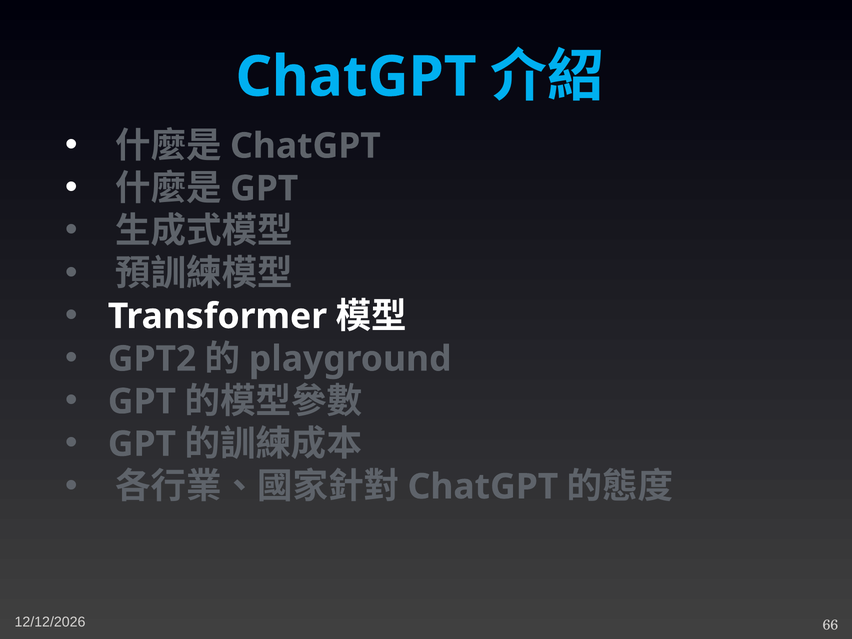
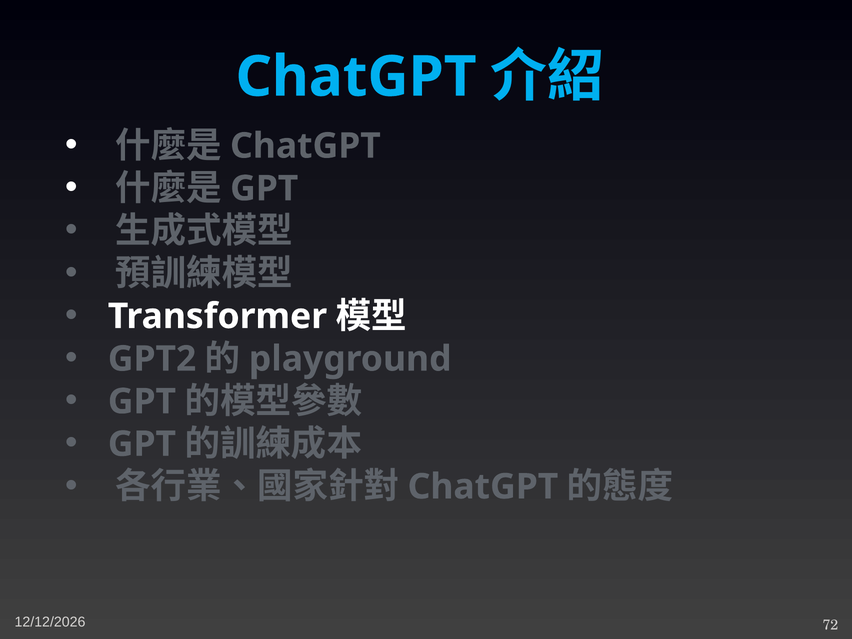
66: 66 -> 72
